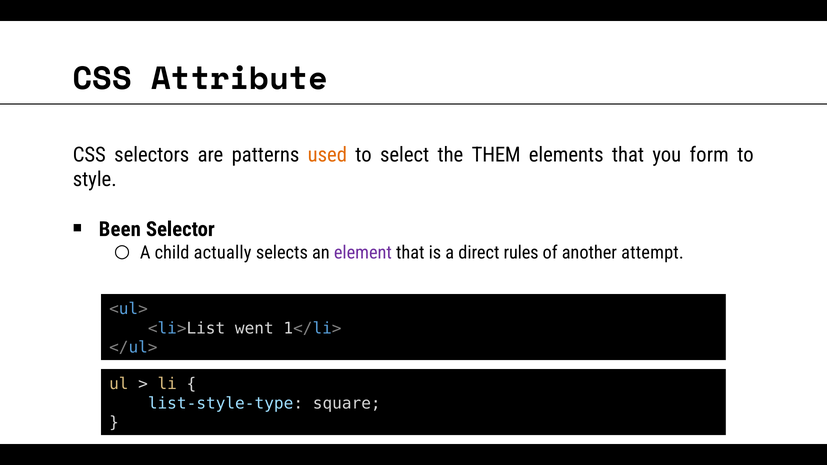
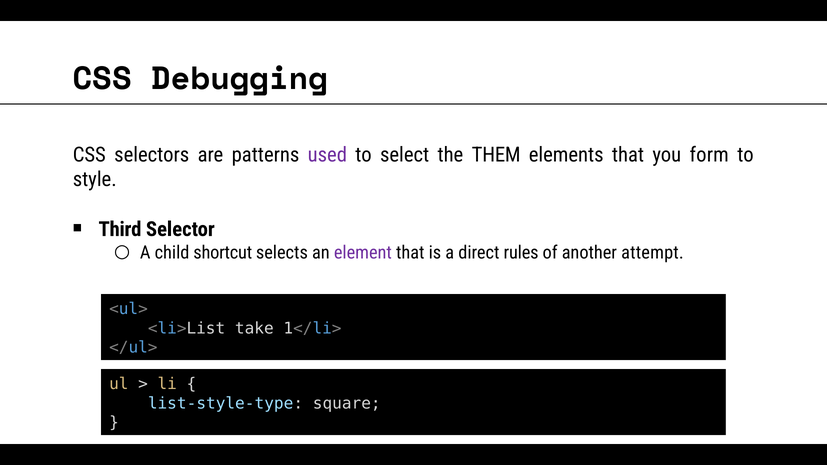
Attribute: Attribute -> Debugging
used colour: orange -> purple
Been: Been -> Third
actually: actually -> shortcut
went: went -> take
